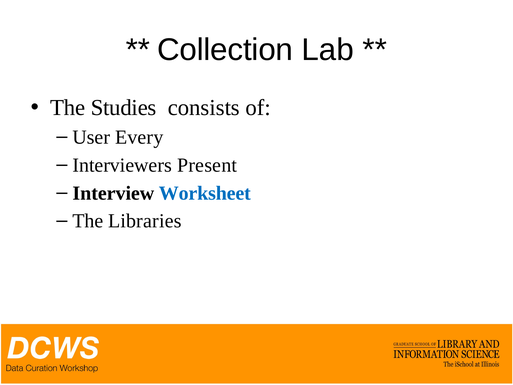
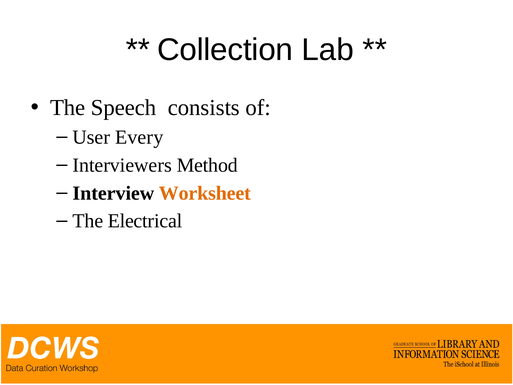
Studies: Studies -> Speech
Present: Present -> Method
Worksheet colour: blue -> orange
Libraries: Libraries -> Electrical
